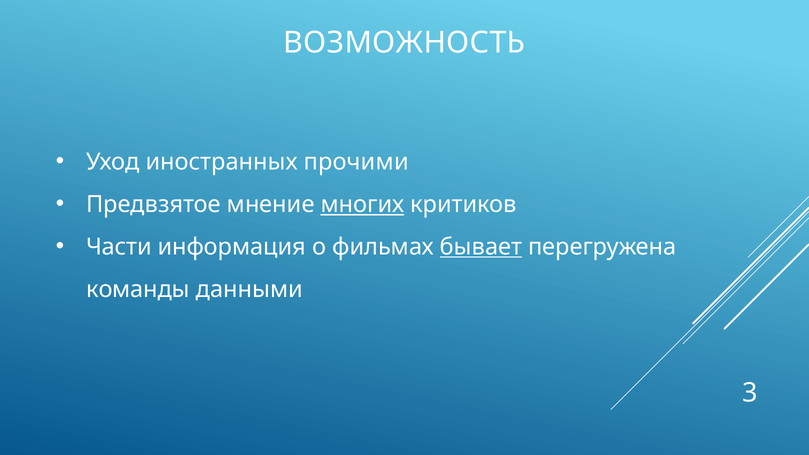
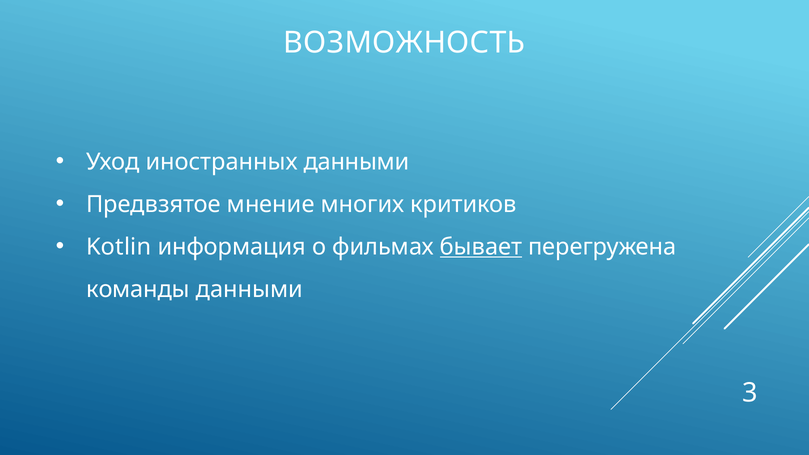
иностранных прочими: прочими -> данными
многих underline: present -> none
Части: Части -> Kotlin
